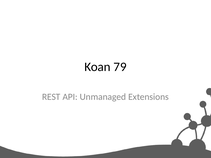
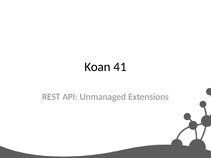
79: 79 -> 41
